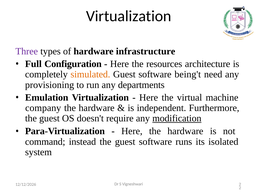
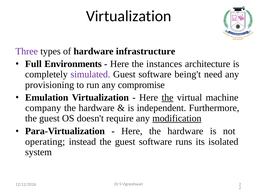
Configuration: Configuration -> Environments
resources: resources -> instances
simulated colour: orange -> purple
departments: departments -> compromise
the at (168, 97) underline: none -> present
command: command -> operating
